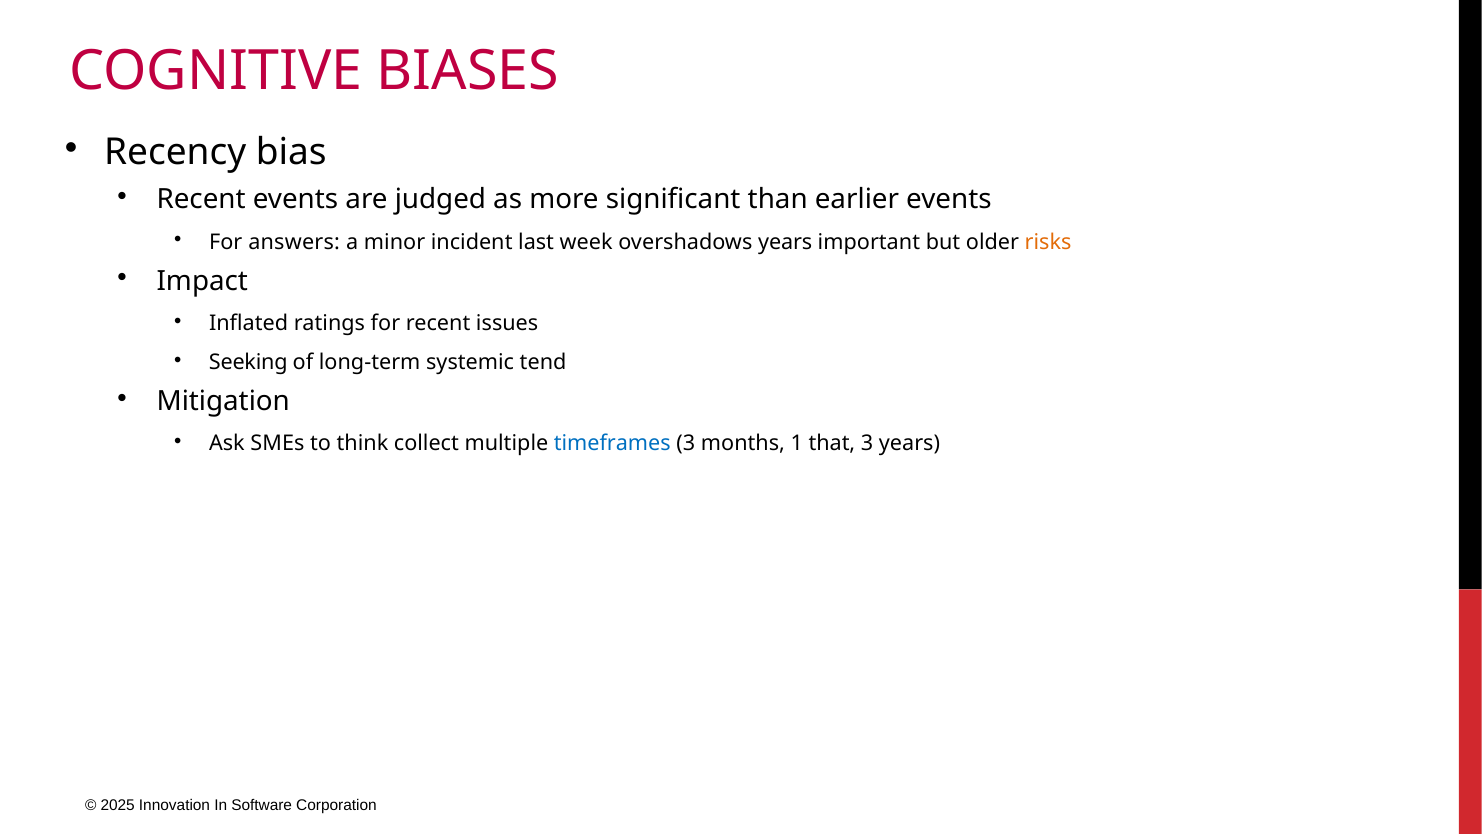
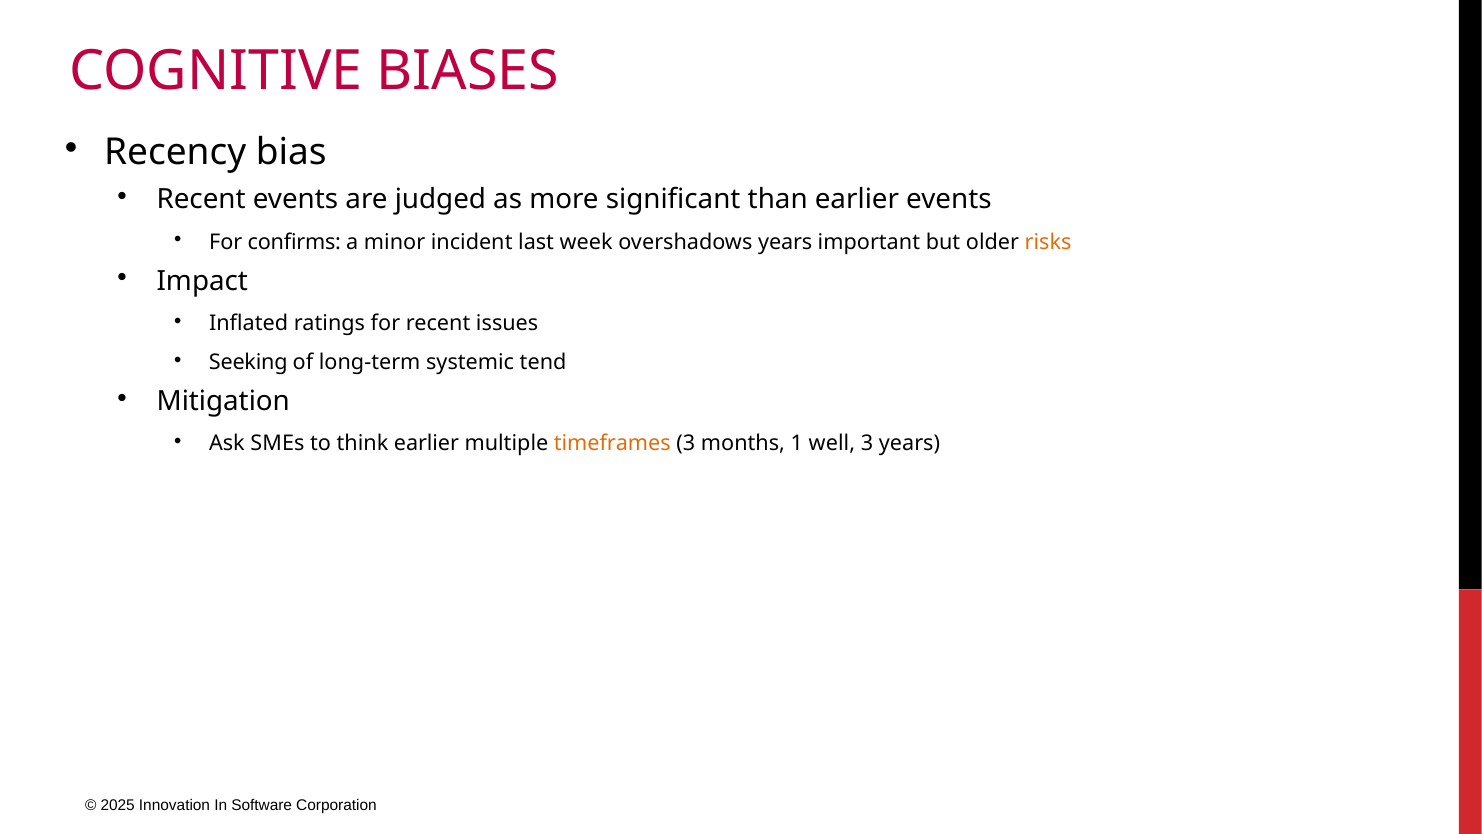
answers: answers -> confirms
think collect: collect -> earlier
timeframes colour: blue -> orange
that: that -> well
